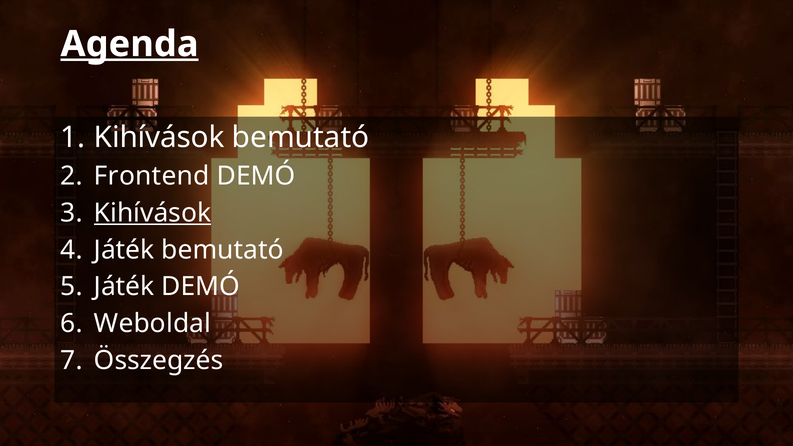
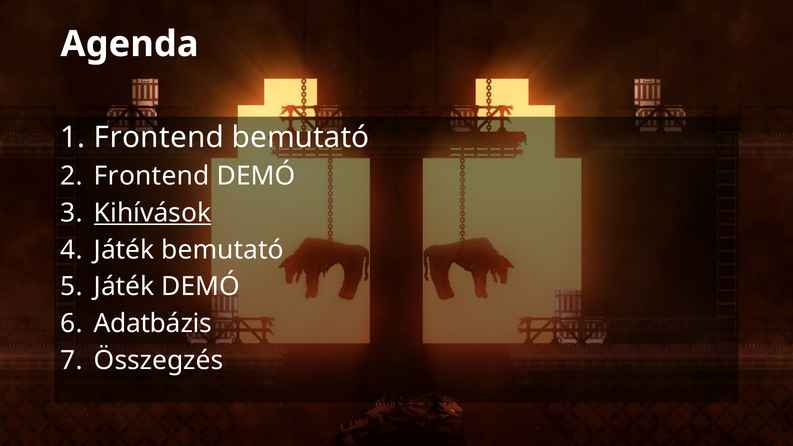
Agenda underline: present -> none
Kihívások at (159, 138): Kihívások -> Frontend
Weboldal: Weboldal -> Adatbázis
